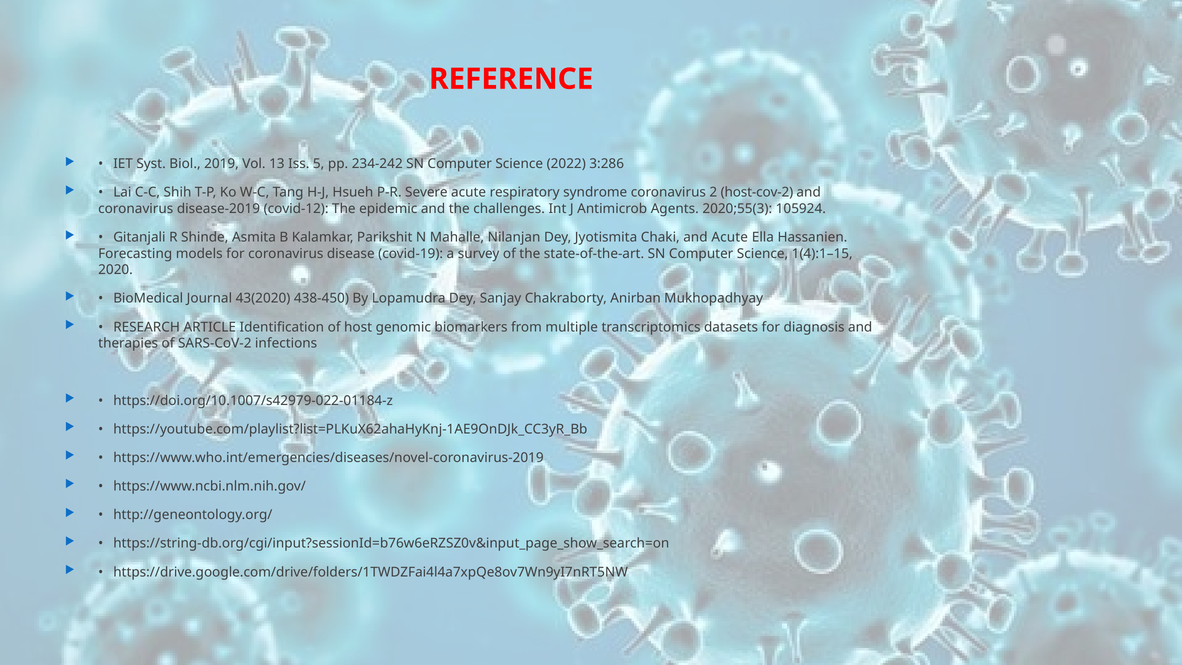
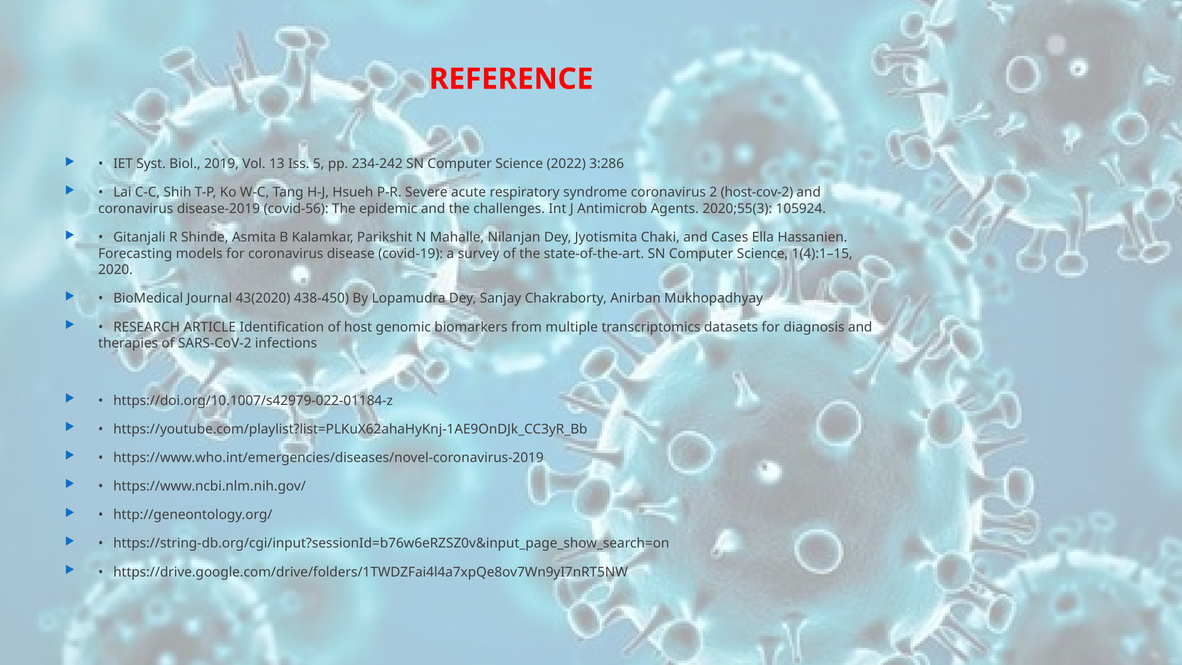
covid-12: covid-12 -> covid-56
and Acute: Acute -> Cases
